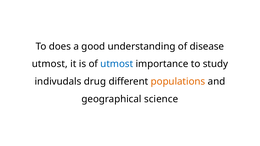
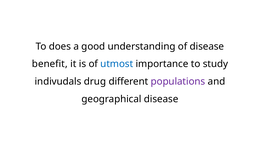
utmost at (50, 64): utmost -> benefit
populations colour: orange -> purple
geographical science: science -> disease
